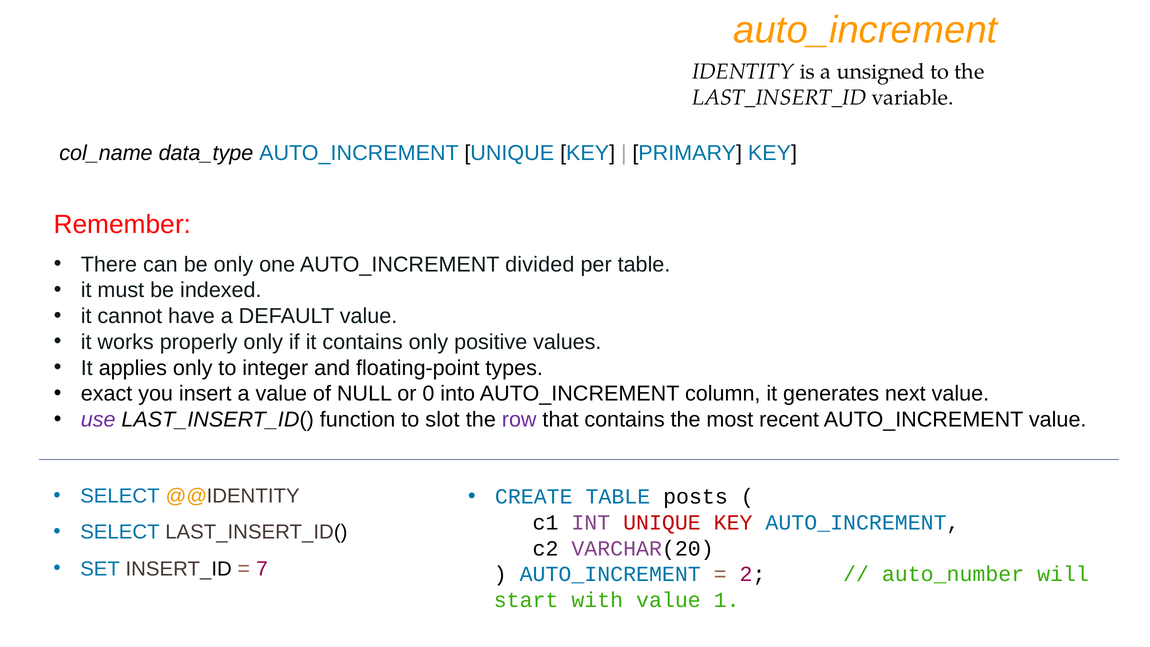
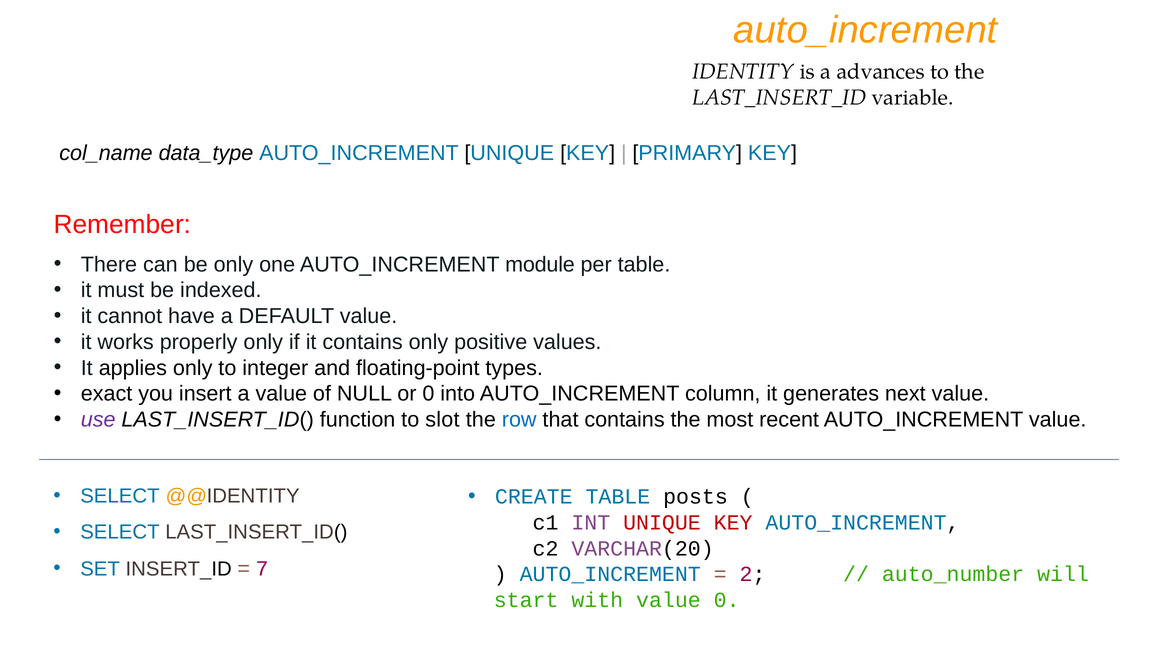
unsigned: unsigned -> advances
divided: divided -> module
row colour: purple -> blue
value 1: 1 -> 0
